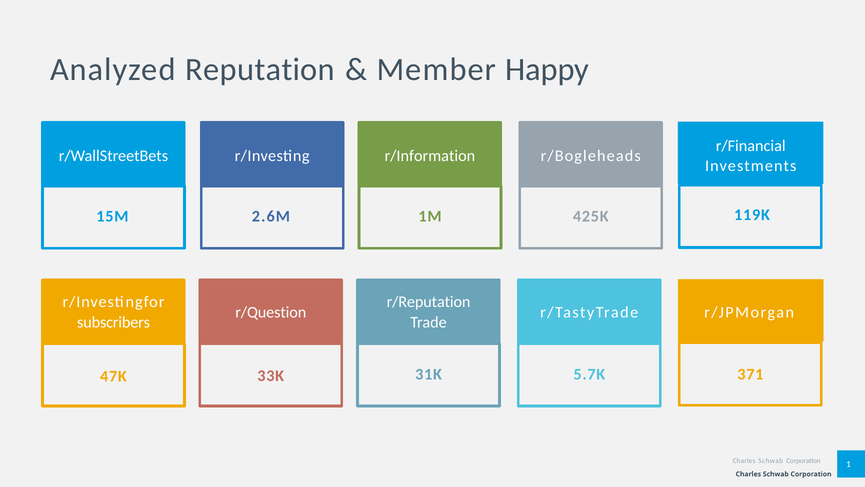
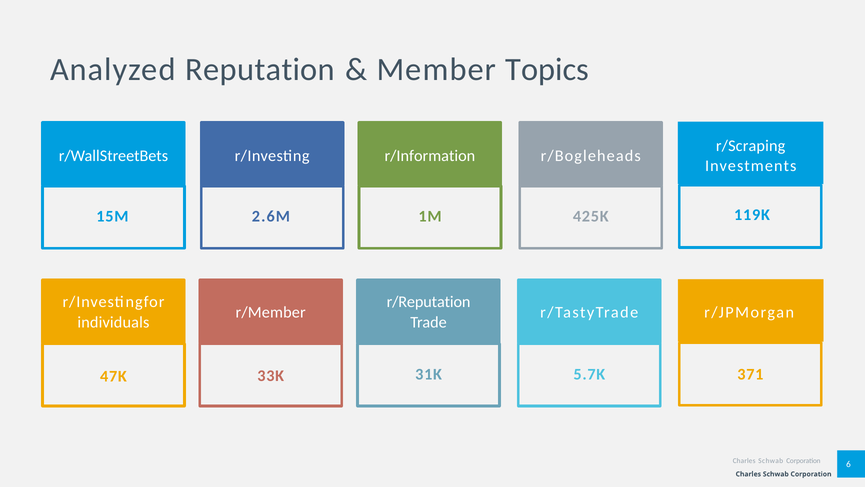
Happy: Happy -> Topics
r/Financial: r/Financial -> r/Scraping
r/Question: r/Question -> r/Member
subscribers: subscribers -> individuals
1: 1 -> 6
